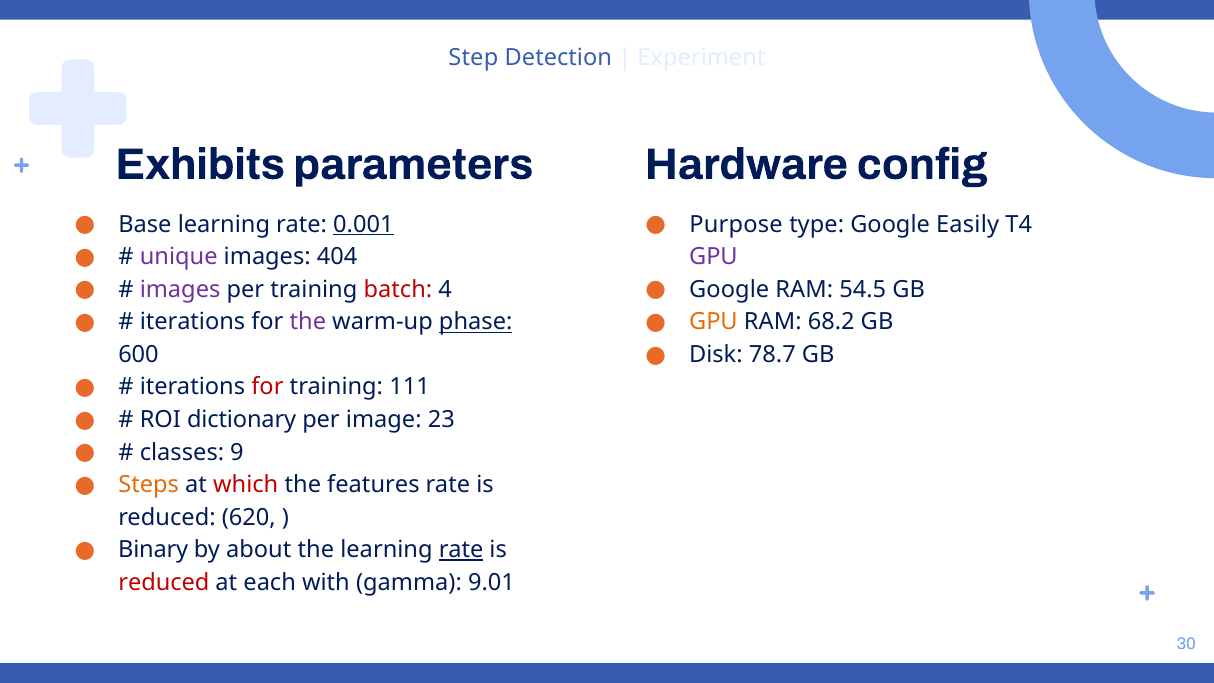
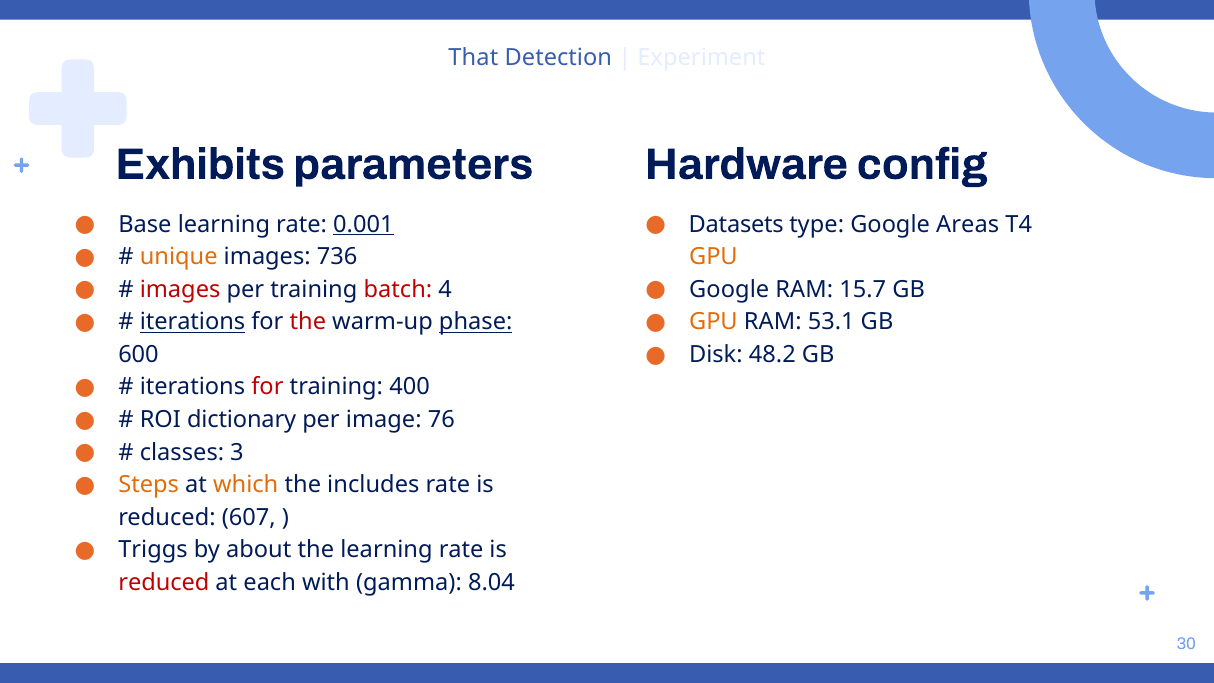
Step: Step -> That
Purpose: Purpose -> Datasets
Easily: Easily -> Areas
unique colour: purple -> orange
404: 404 -> 736
GPU at (713, 257) colour: purple -> orange
images at (180, 289) colour: purple -> red
54.5: 54.5 -> 15.7
iterations at (192, 322) underline: none -> present
the at (308, 322) colour: purple -> red
68.2: 68.2 -> 53.1
78.7: 78.7 -> 48.2
111: 111 -> 400
23: 23 -> 76
9: 9 -> 3
which colour: red -> orange
features: features -> includes
620: 620 -> 607
Binary: Binary -> Triggs
rate at (461, 550) underline: present -> none
9.01: 9.01 -> 8.04
